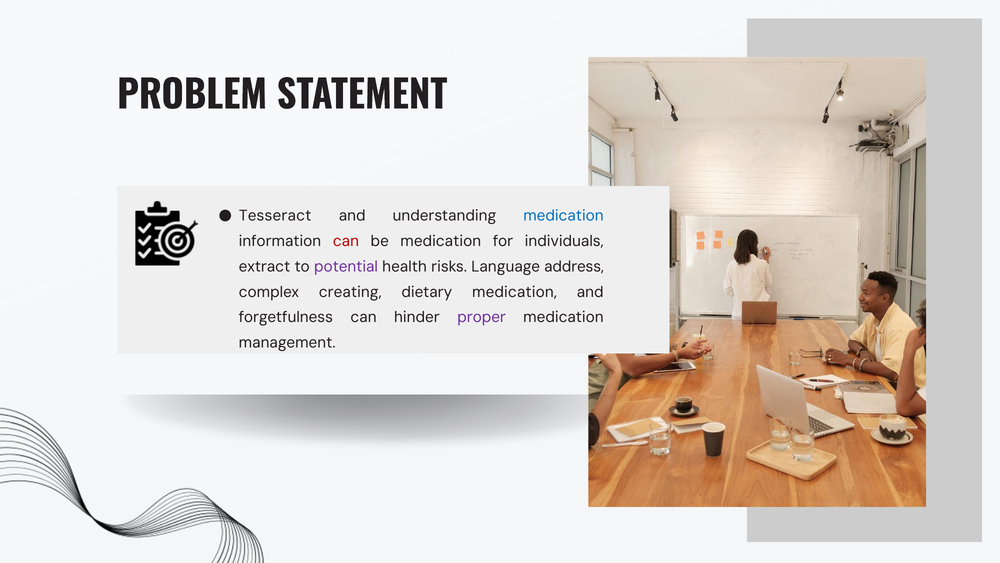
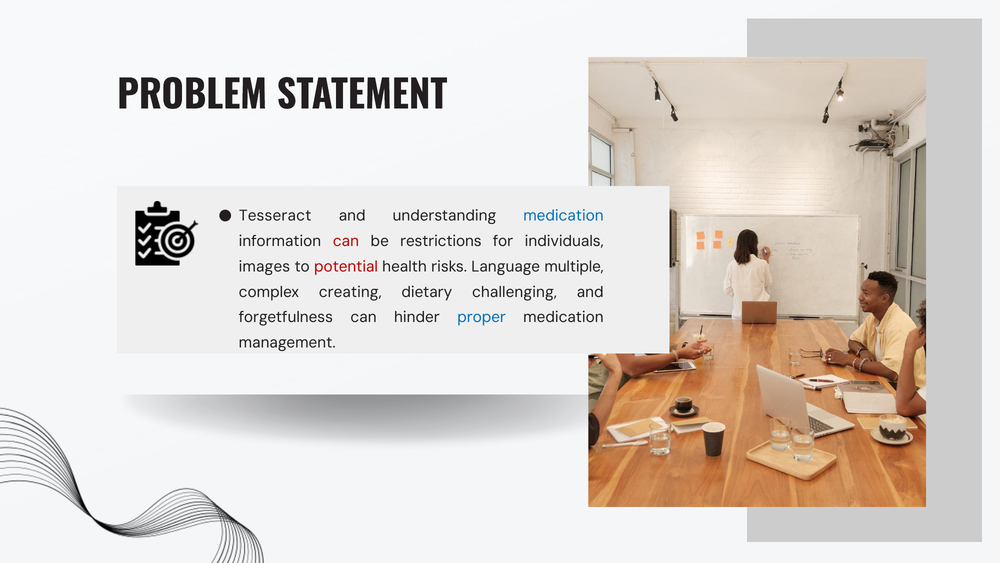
be medication: medication -> restrictions
extract: extract -> images
potential colour: purple -> red
address: address -> multiple
dietary medication: medication -> challenging
proper colour: purple -> blue
